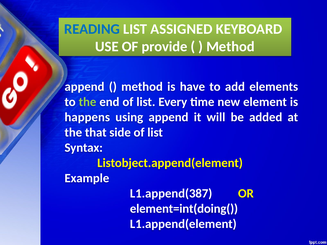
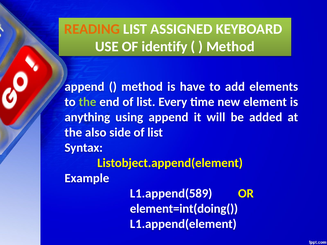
READING colour: blue -> orange
provide: provide -> identify
happens: happens -> anything
that: that -> also
L1.append(387: L1.append(387 -> L1.append(589
